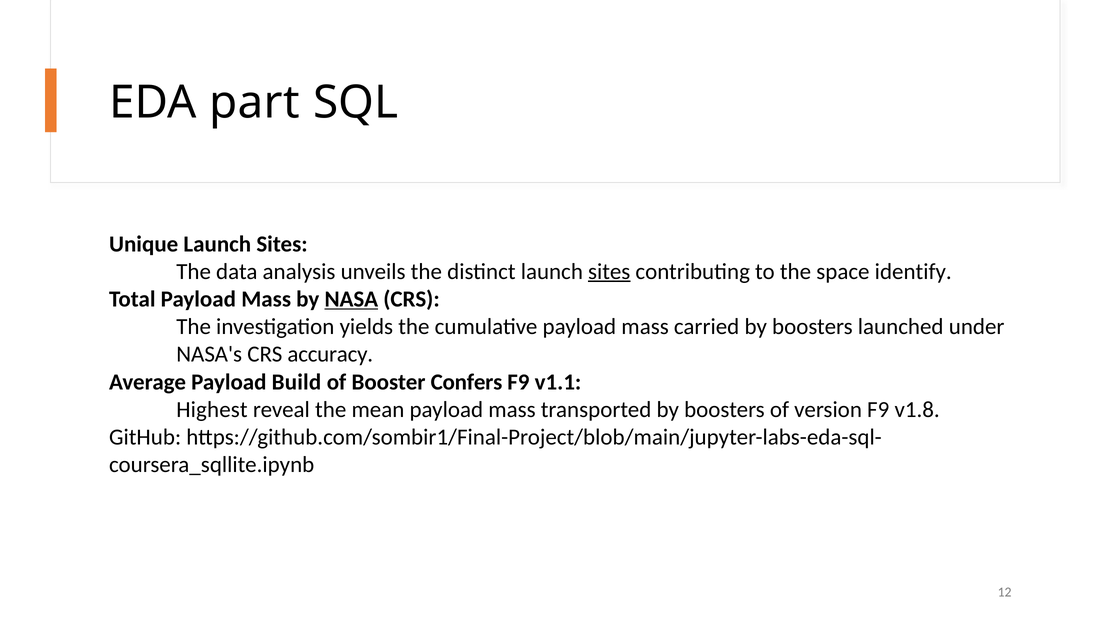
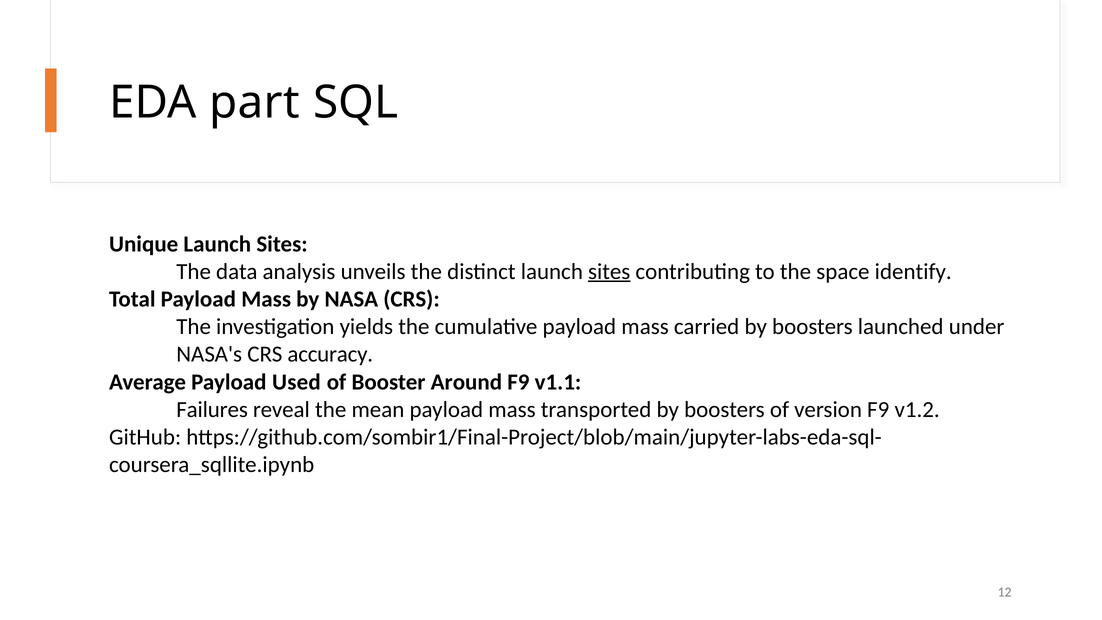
NASA underline: present -> none
Build: Build -> Used
Confers: Confers -> Around
Highest: Highest -> Failures
v1.8: v1.8 -> v1.2
